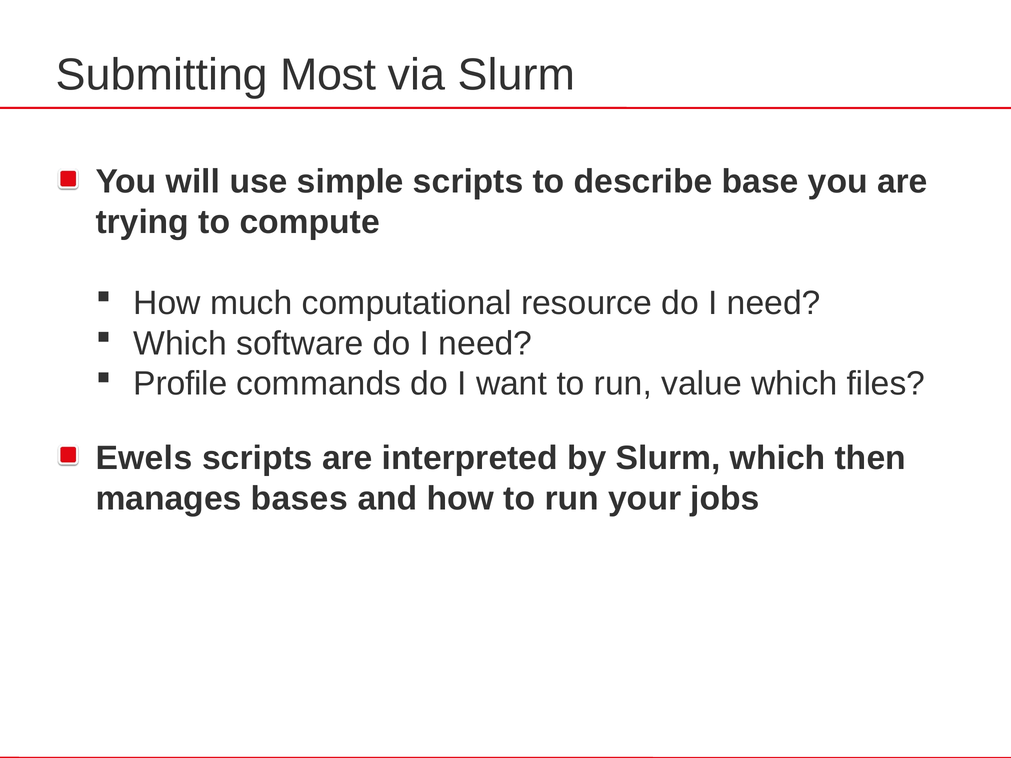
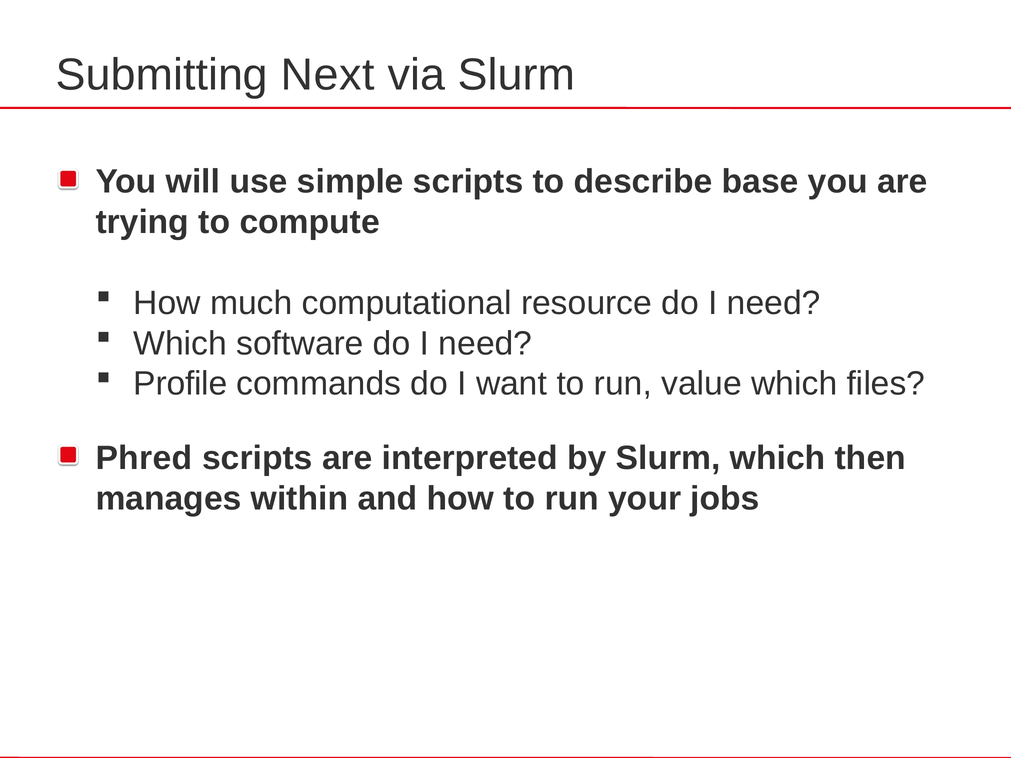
Most: Most -> Next
Ewels: Ewels -> Phred
bases: bases -> within
